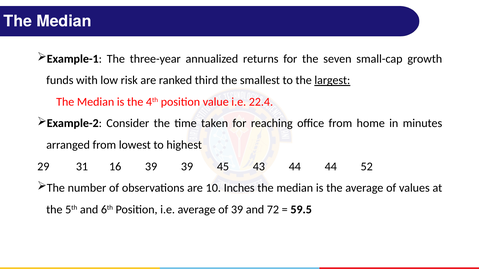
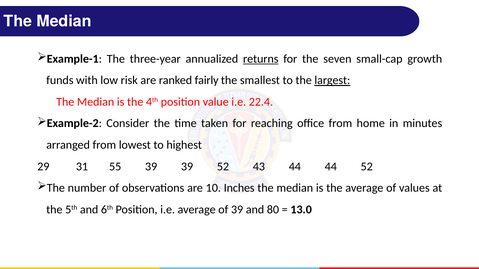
returns underline: none -> present
third: third -> fairly
16: 16 -> 55
39 45: 45 -> 52
72: 72 -> 80
59.5: 59.5 -> 13.0
